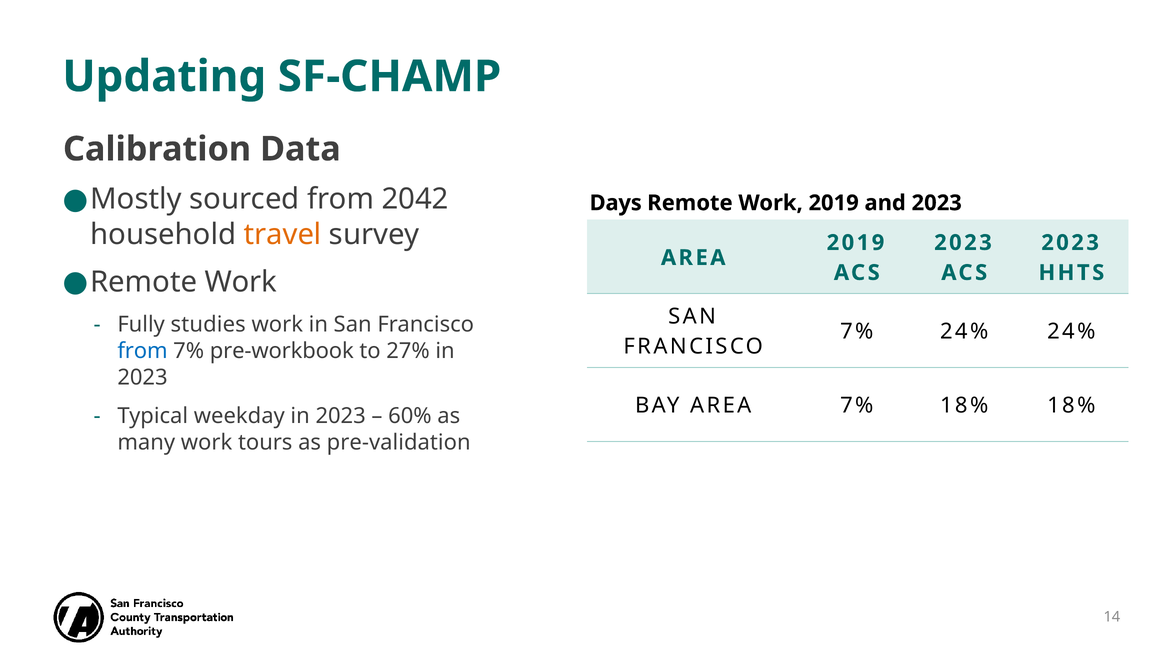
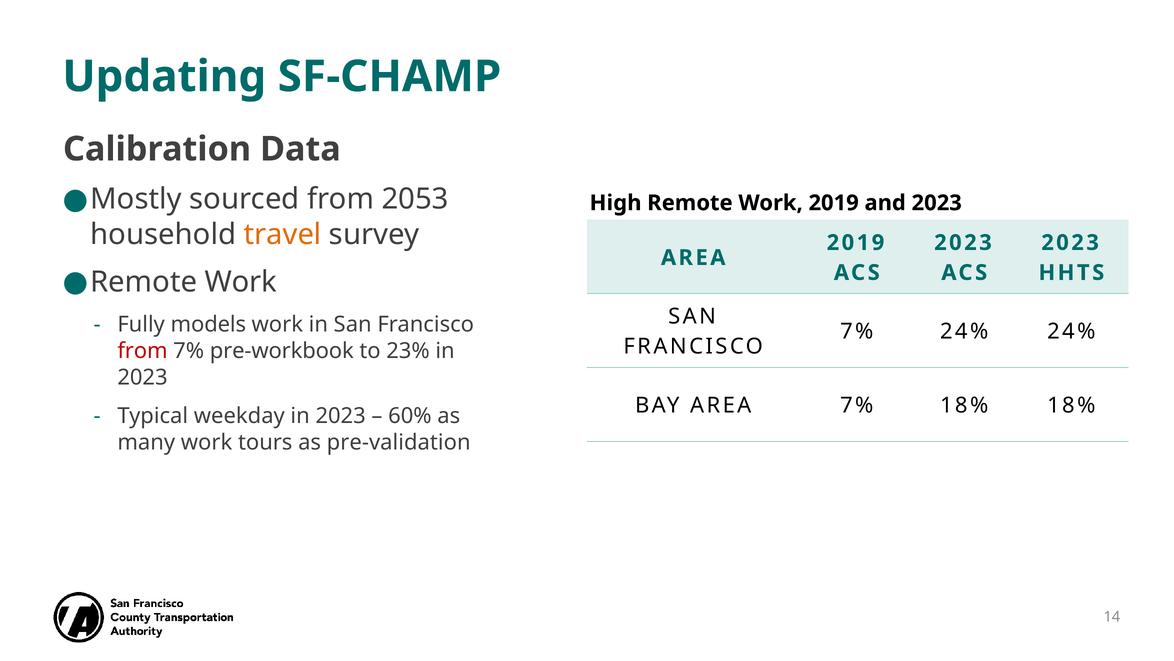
2042: 2042 -> 2053
Days: Days -> High
studies: studies -> models
from at (143, 351) colour: blue -> red
27%: 27% -> 23%
